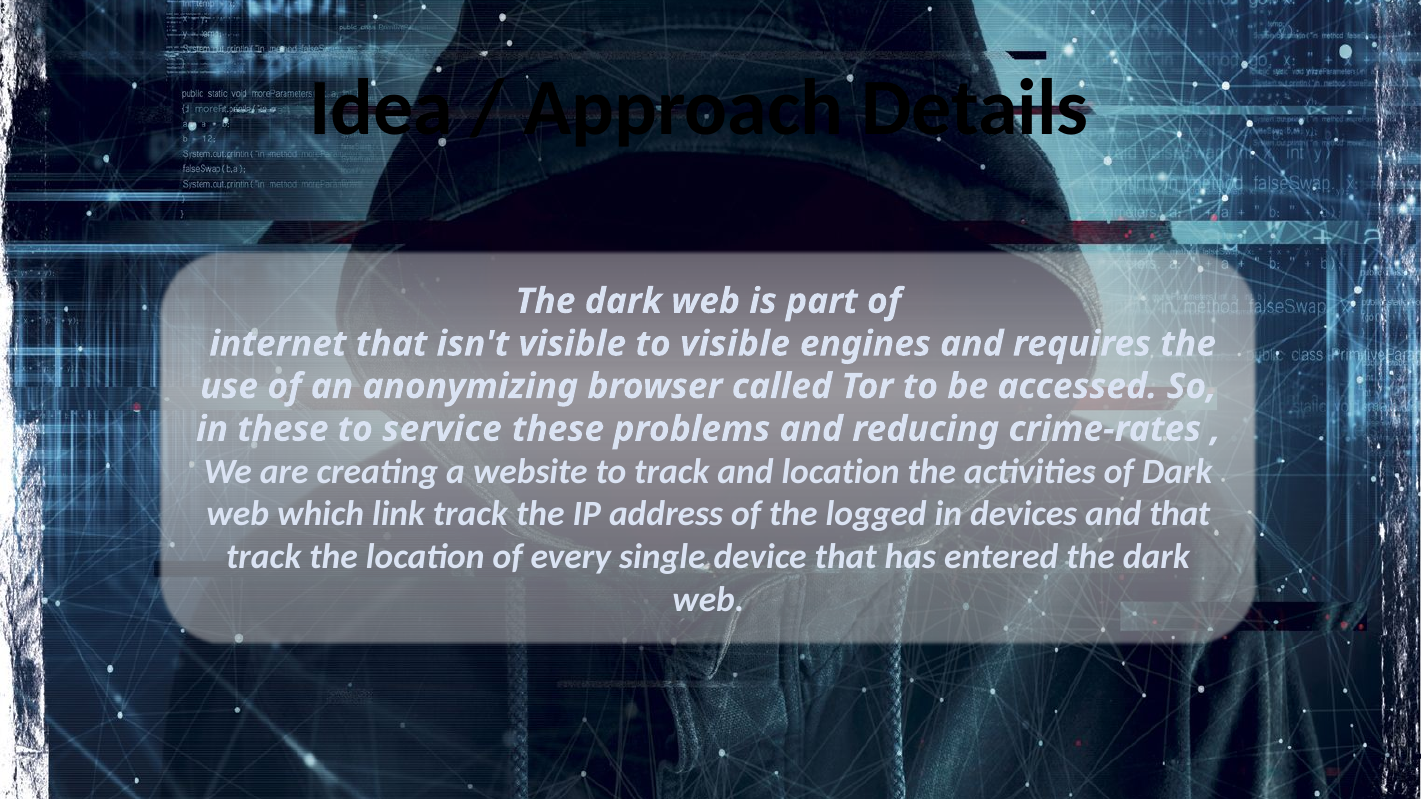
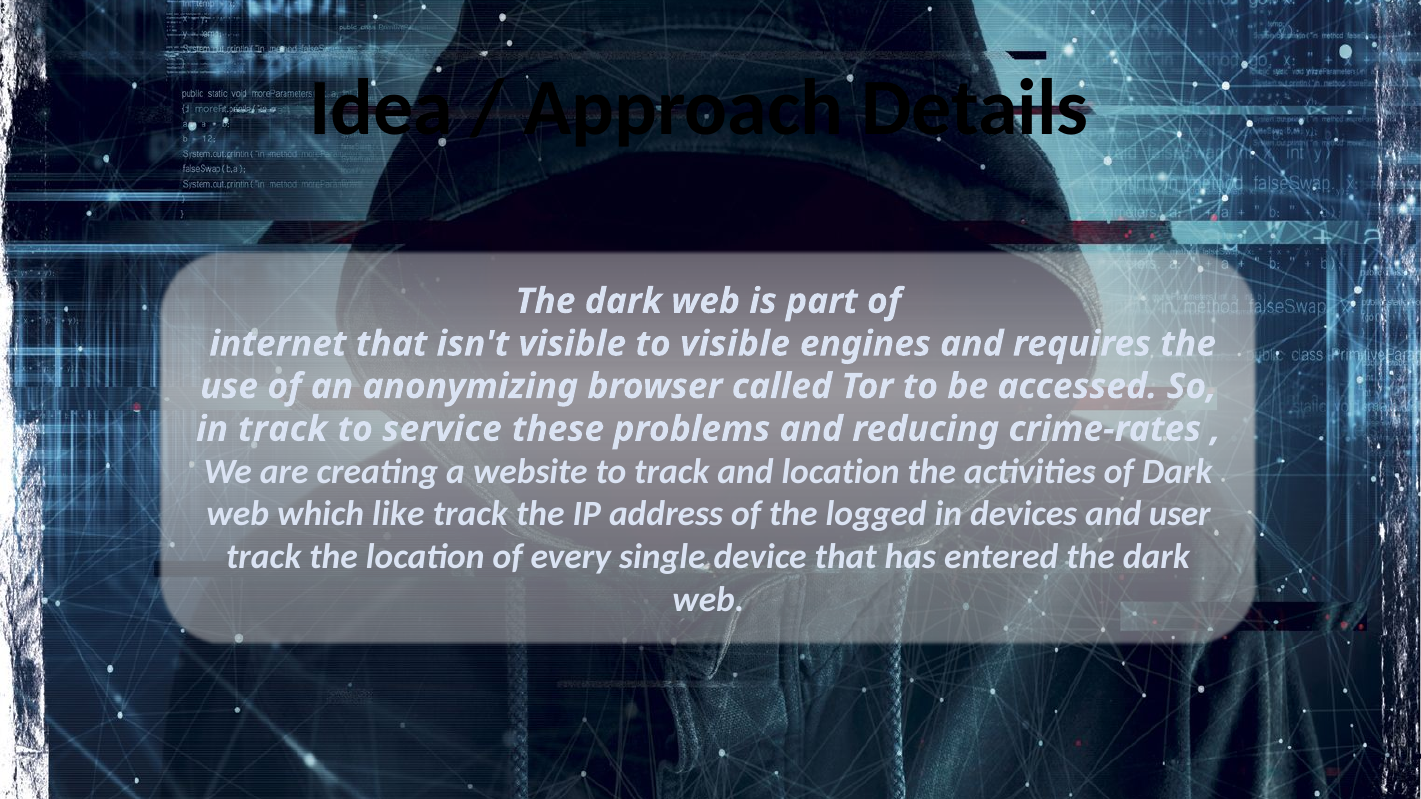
in these: these -> track
link: link -> like
and that: that -> user
